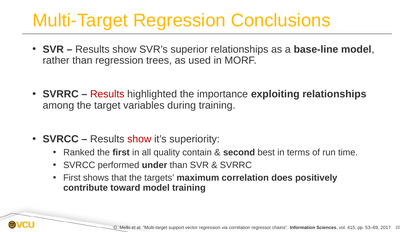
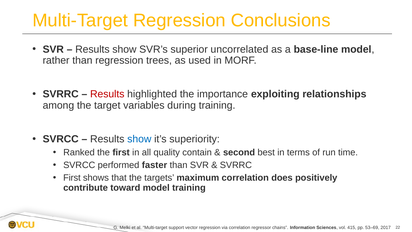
superior relationships: relationships -> uncorrelated
show at (139, 139) colour: red -> blue
under: under -> faster
